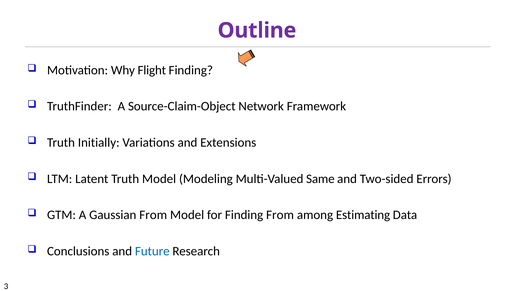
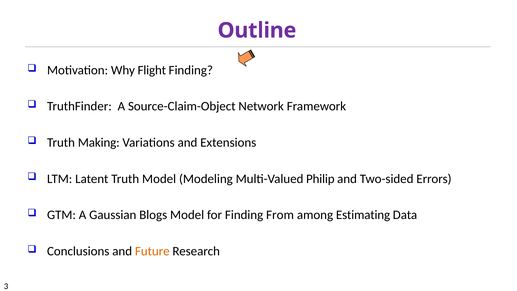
Initially: Initially -> Making
Same: Same -> Philip
Gaussian From: From -> Blogs
Future colour: blue -> orange
